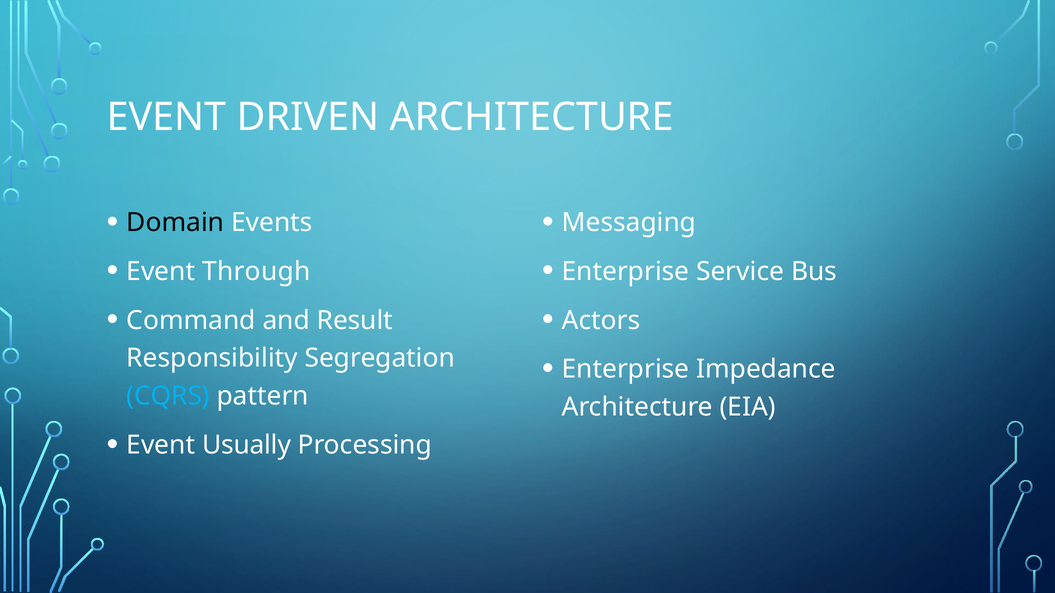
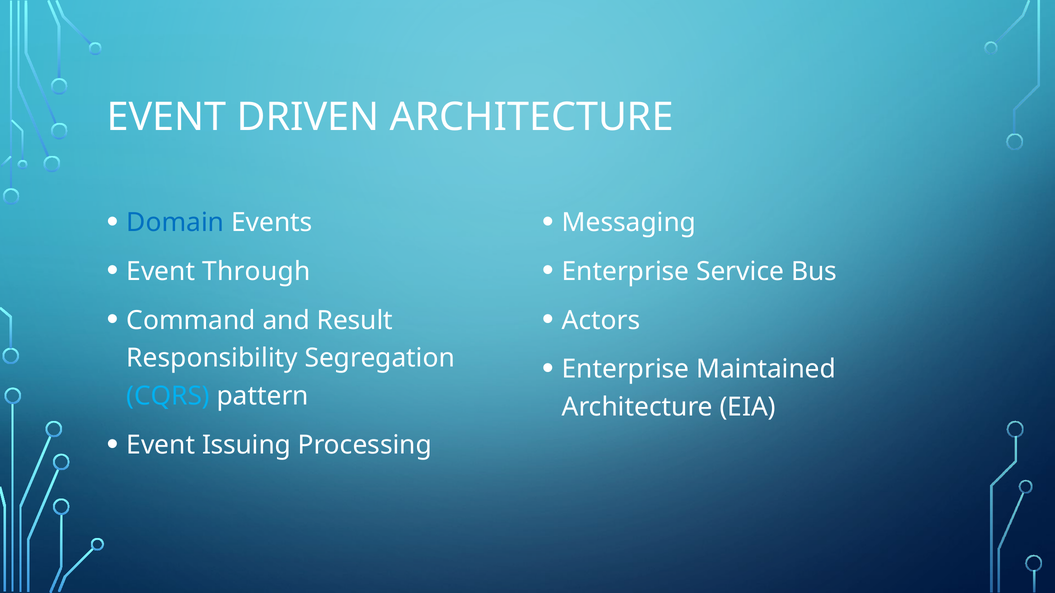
Domain colour: black -> blue
Impedance: Impedance -> Maintained
Usually: Usually -> Issuing
